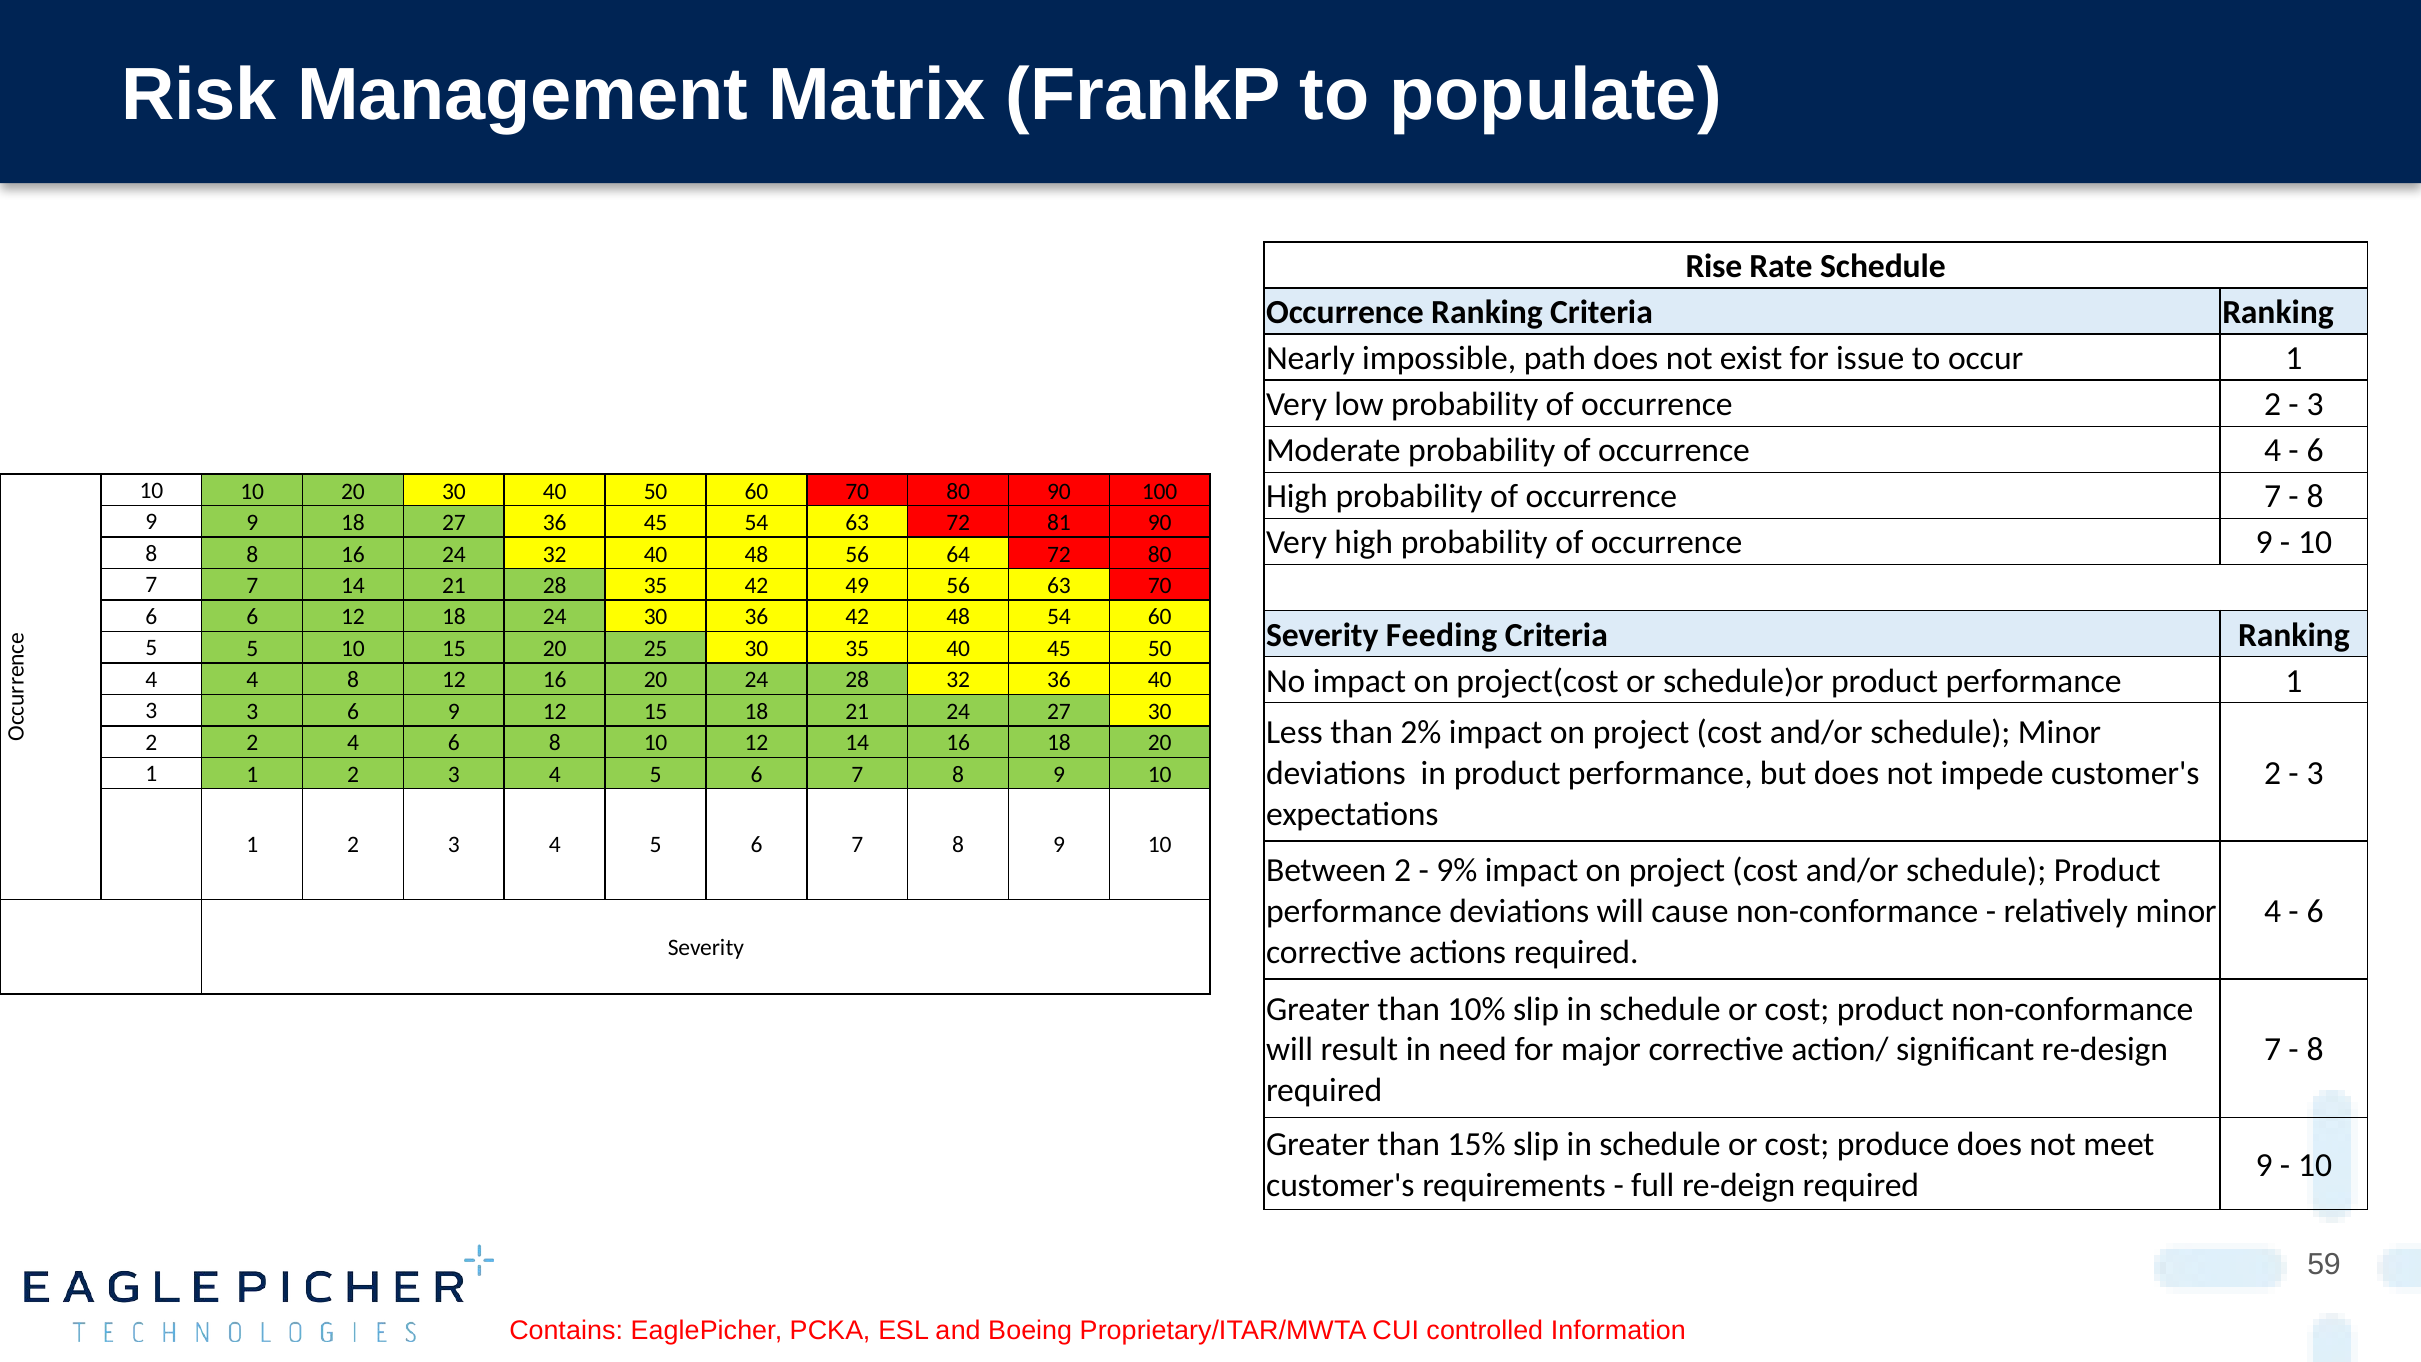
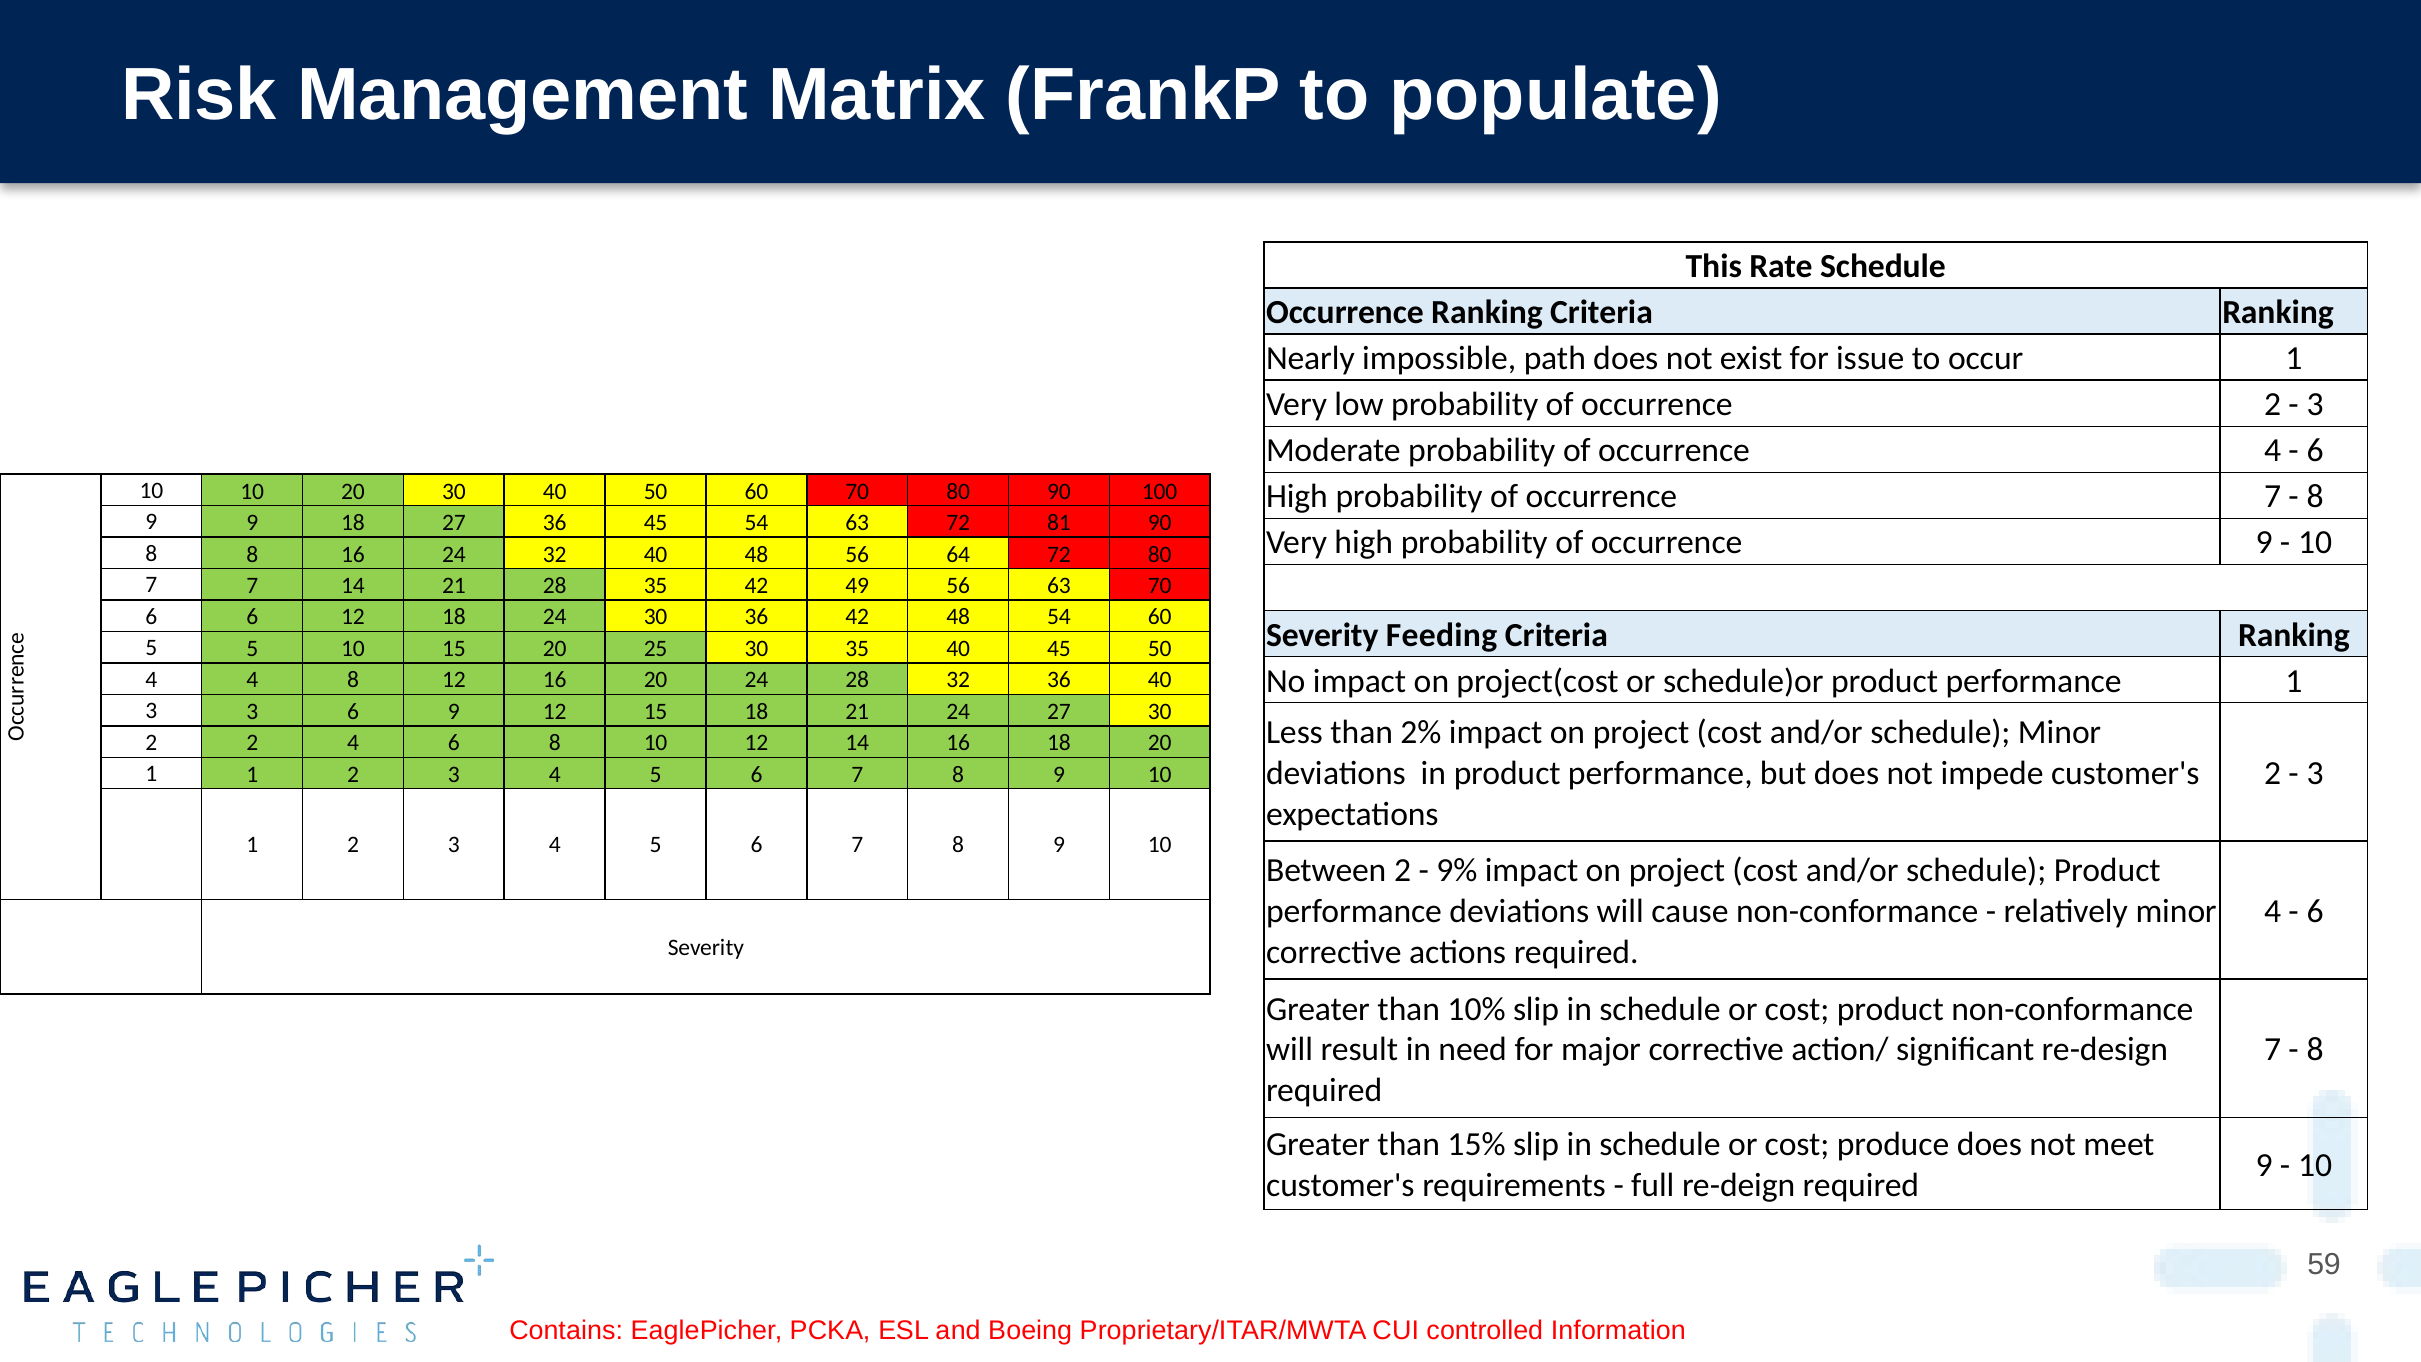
Rise: Rise -> This
